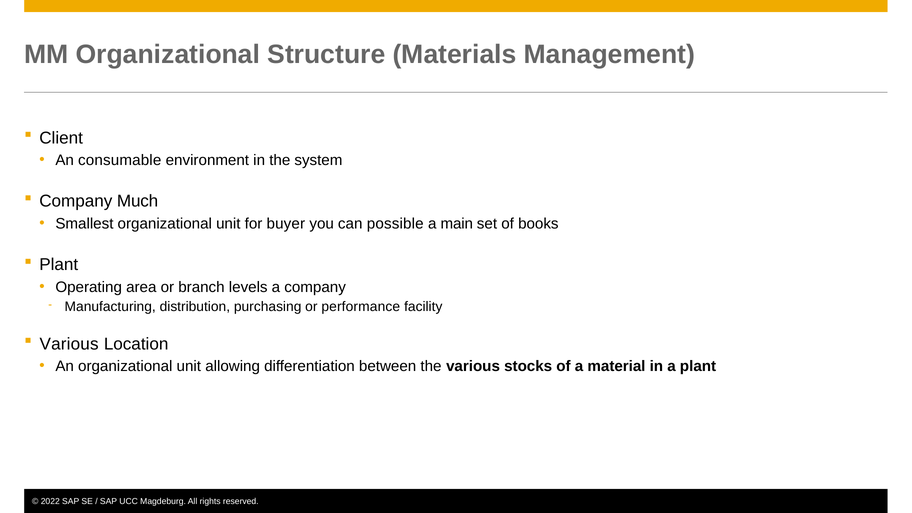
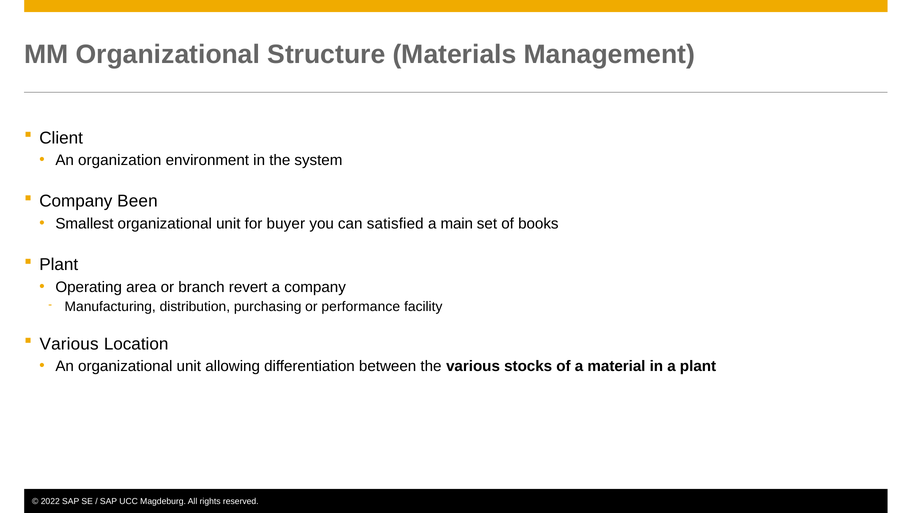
consumable: consumable -> organization
Much: Much -> Been
possible: possible -> satisfied
levels: levels -> revert
